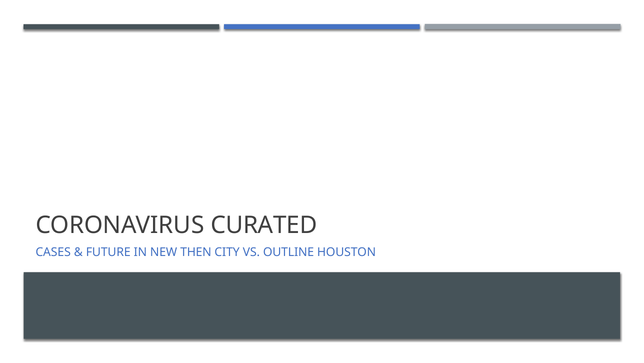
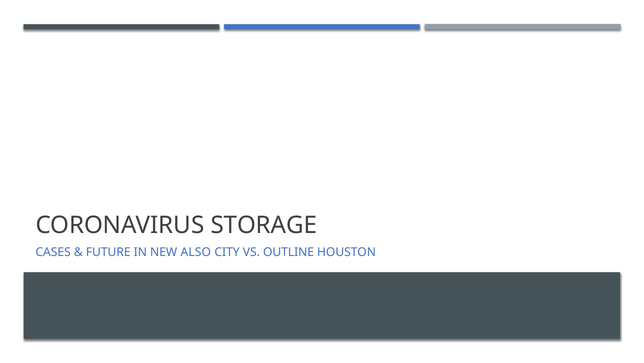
CURATED: CURATED -> STORAGE
THEN: THEN -> ALSO
